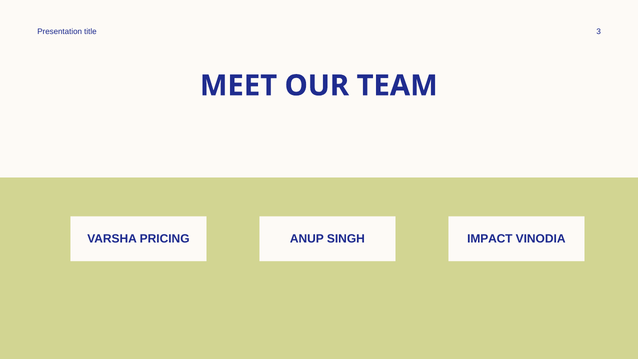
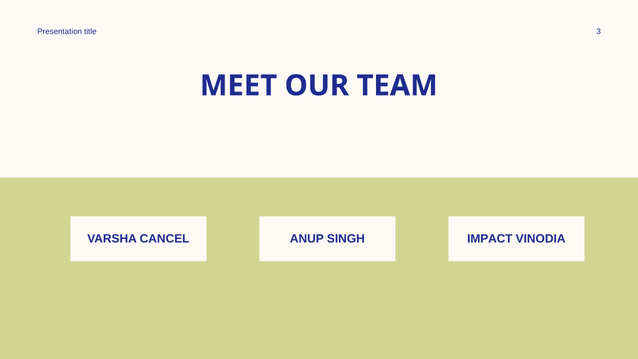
PRICING: PRICING -> CANCEL
